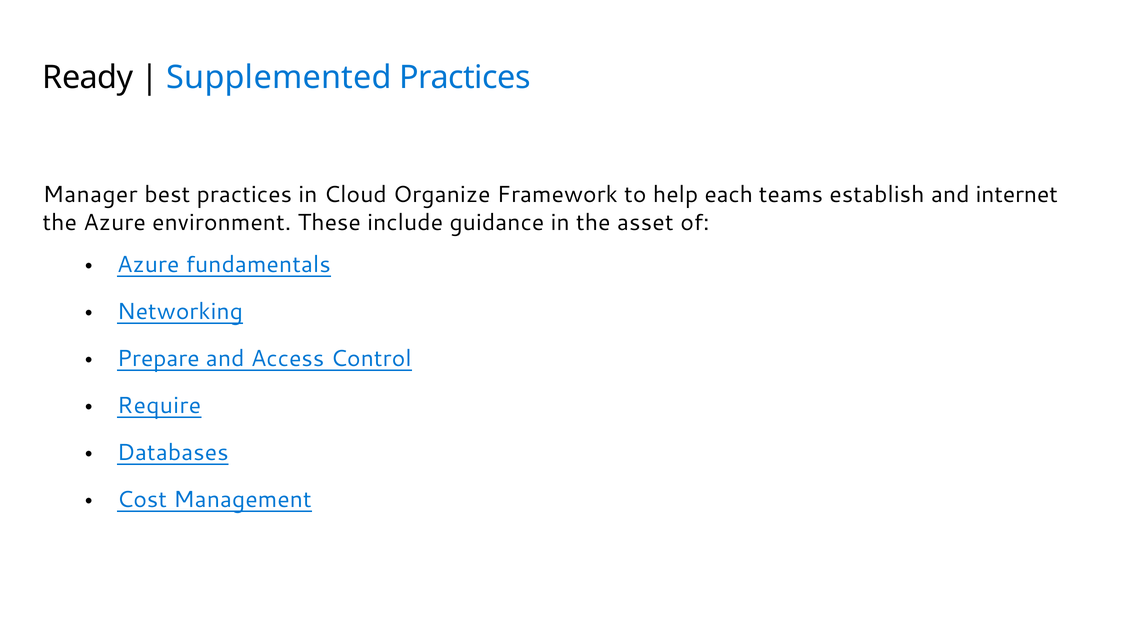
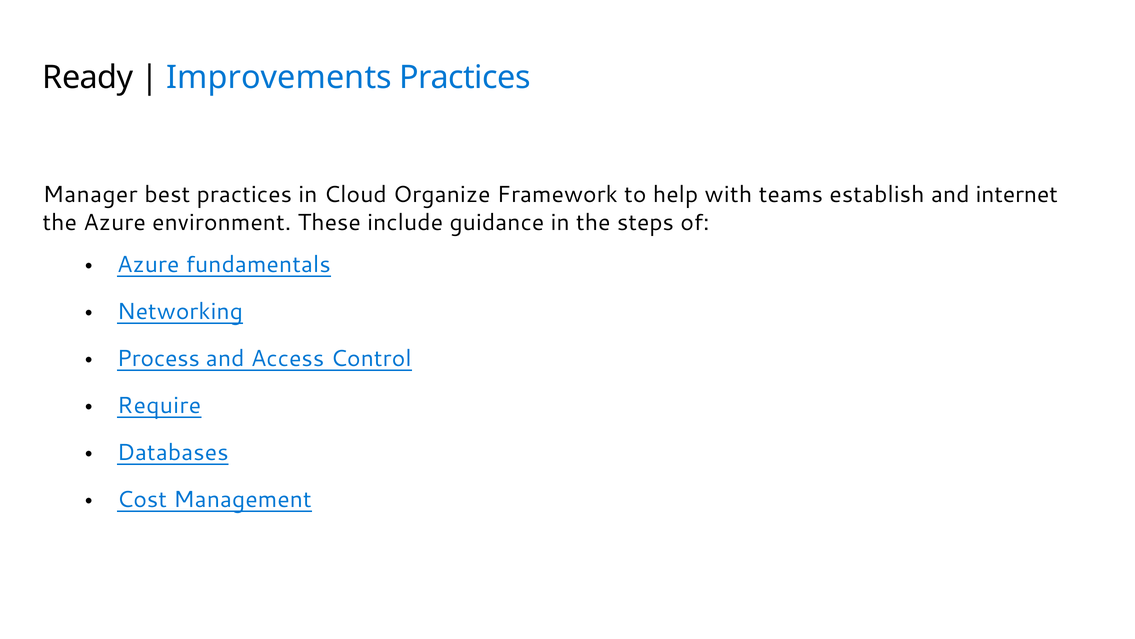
Supplemented: Supplemented -> Improvements
each: each -> with
asset: asset -> steps
Prepare: Prepare -> Process
